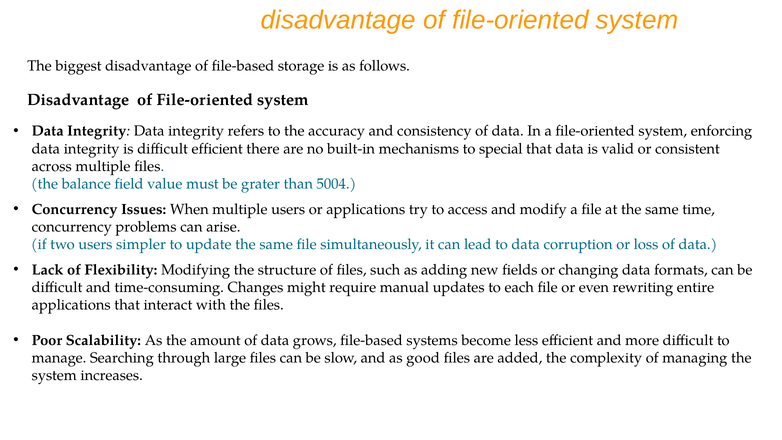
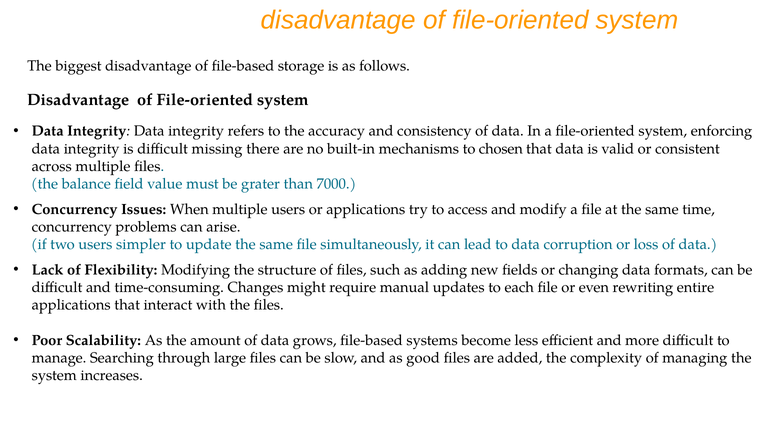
difficult efficient: efficient -> missing
special: special -> chosen
5004: 5004 -> 7000
